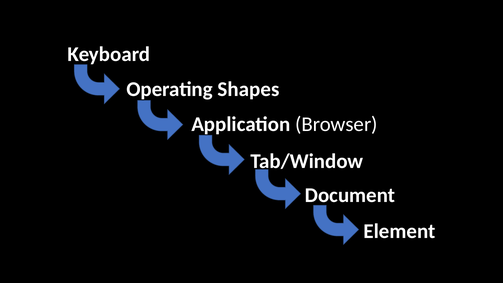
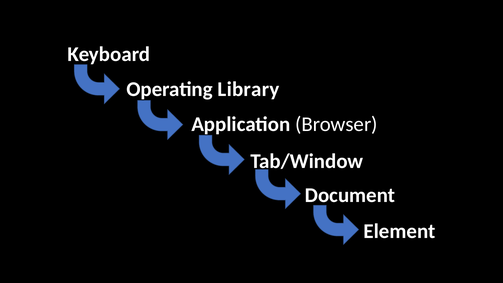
Shapes: Shapes -> Library
